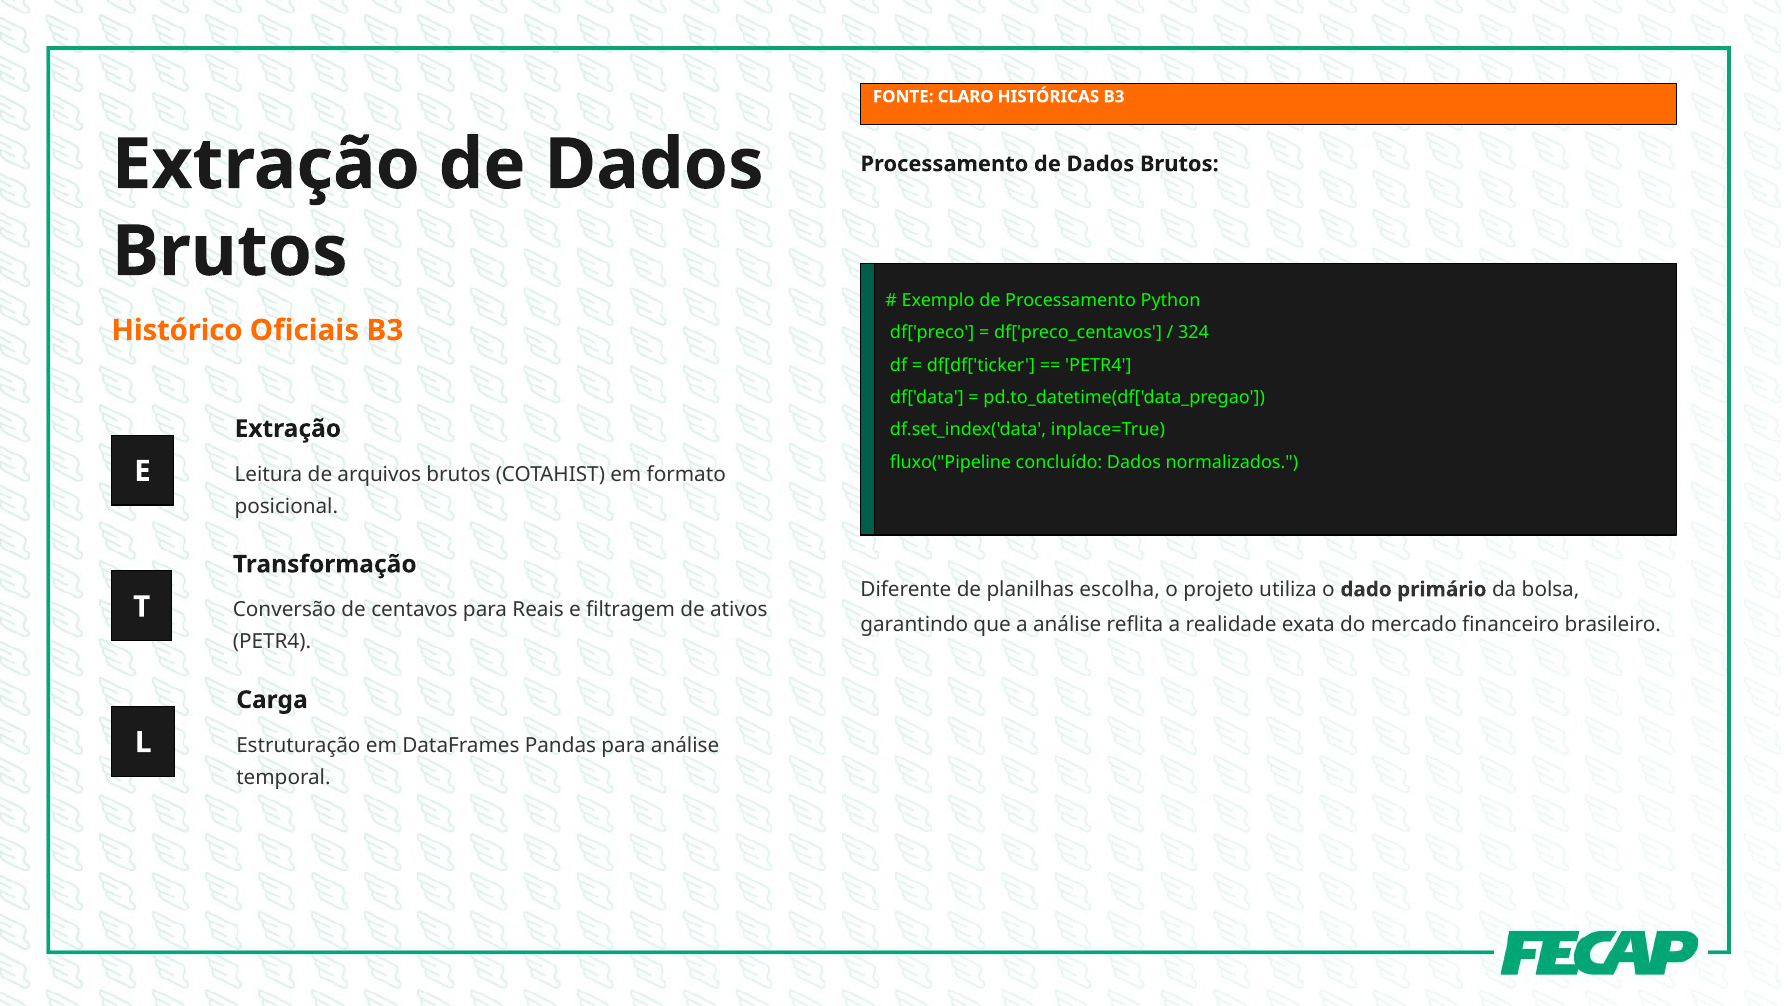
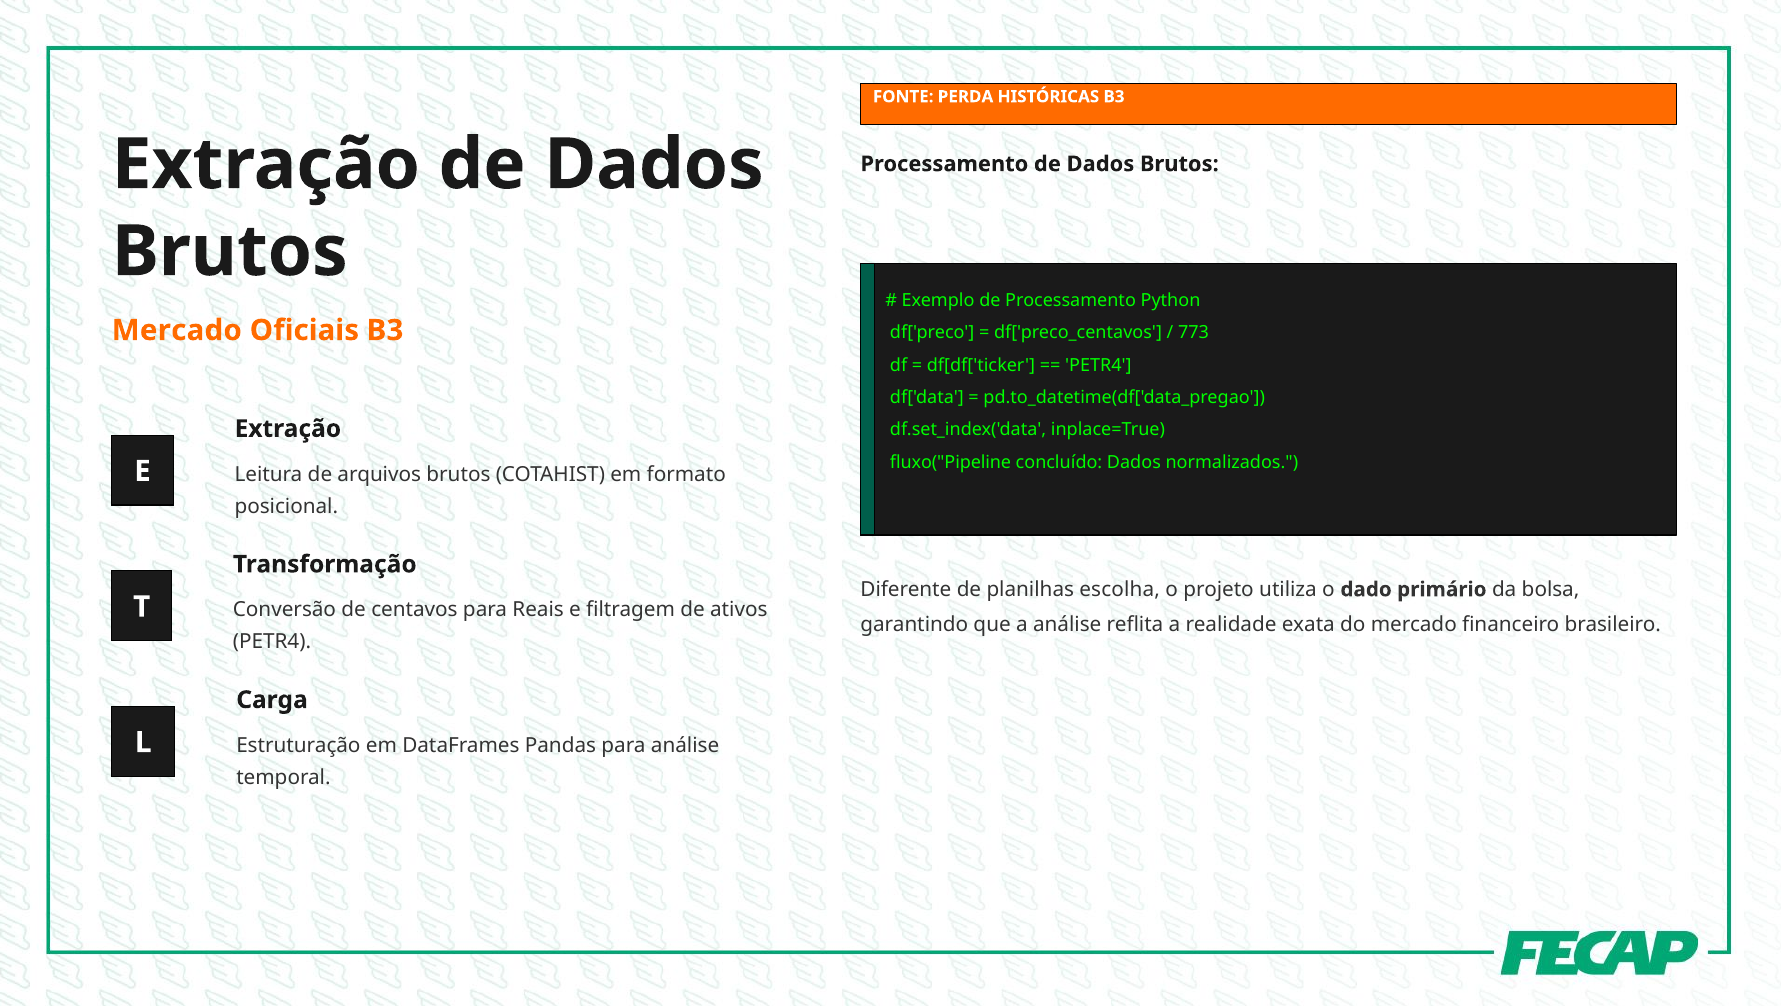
CLARO: CLARO -> PERDA
Histórico at (177, 330): Histórico -> Mercado
324: 324 -> 773
